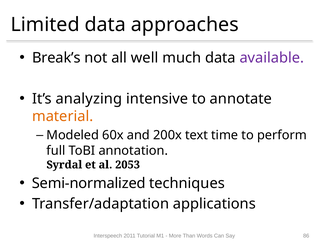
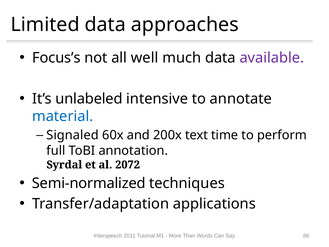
Break’s: Break’s -> Focus’s
analyzing: analyzing -> unlabeled
material colour: orange -> blue
Modeled: Modeled -> Signaled
2053: 2053 -> 2072
